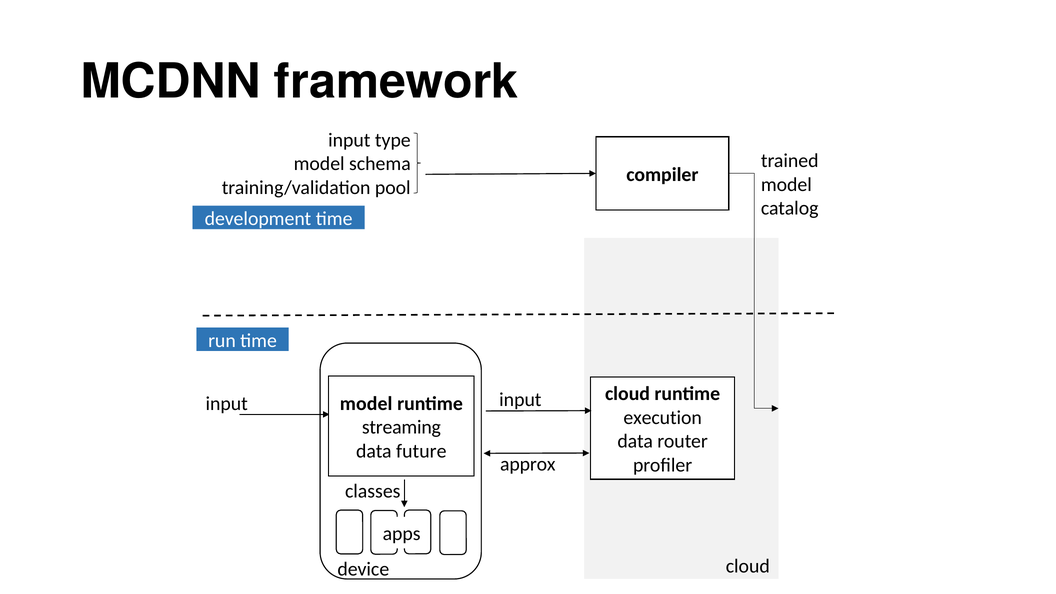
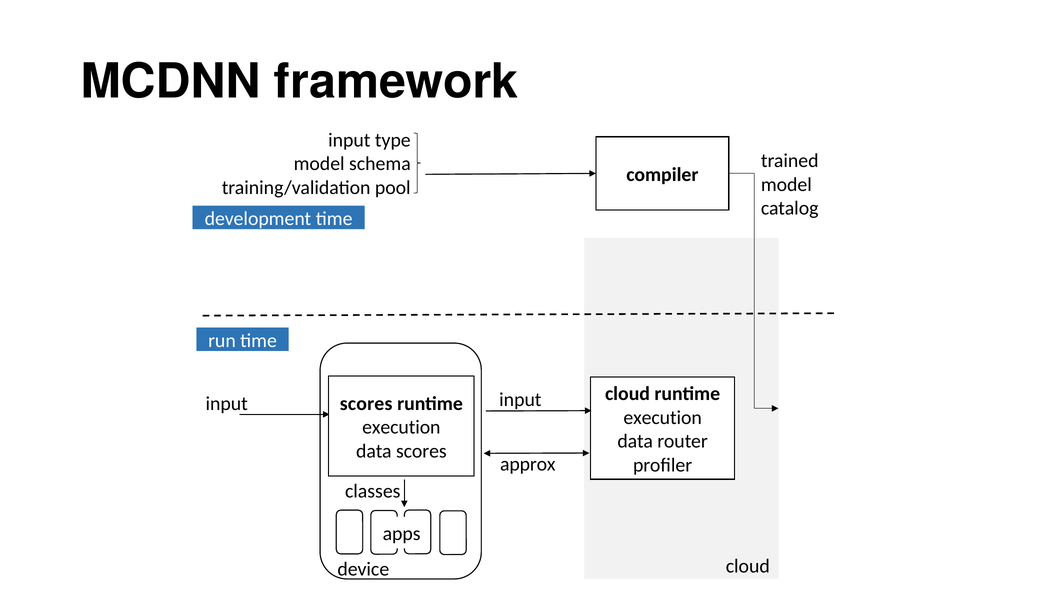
model at (366, 404): model -> scores
streaming at (401, 427): streaming -> execution
data future: future -> scores
